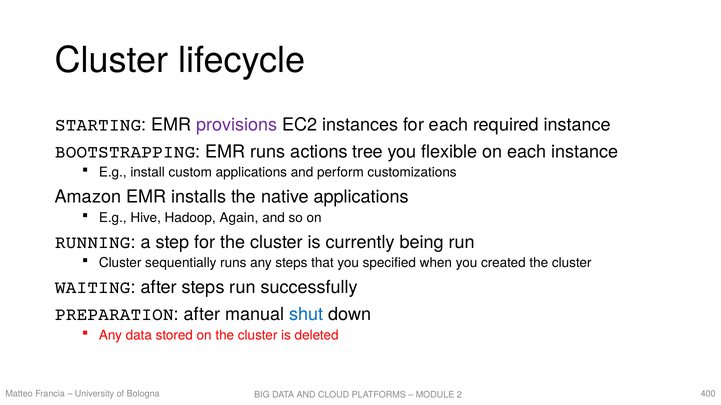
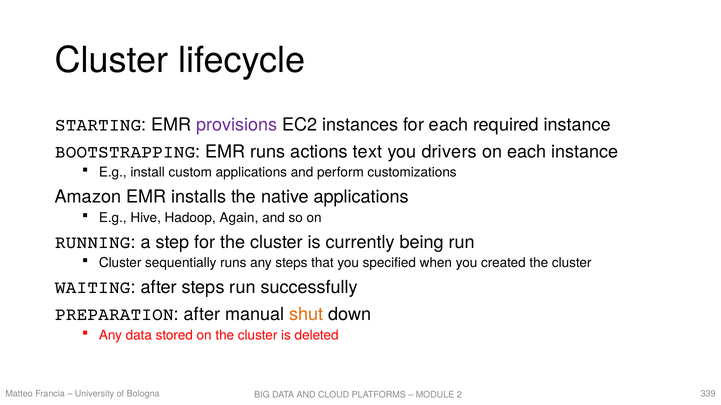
tree: tree -> text
flexible: flexible -> drivers
shut colour: blue -> orange
400: 400 -> 339
